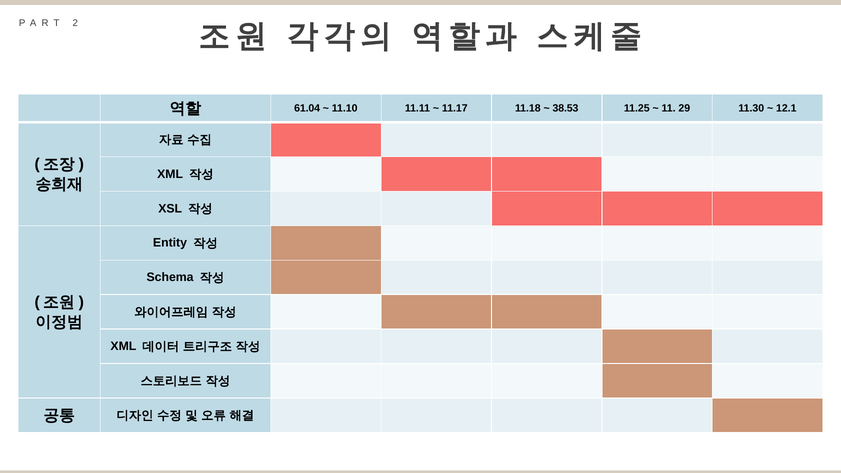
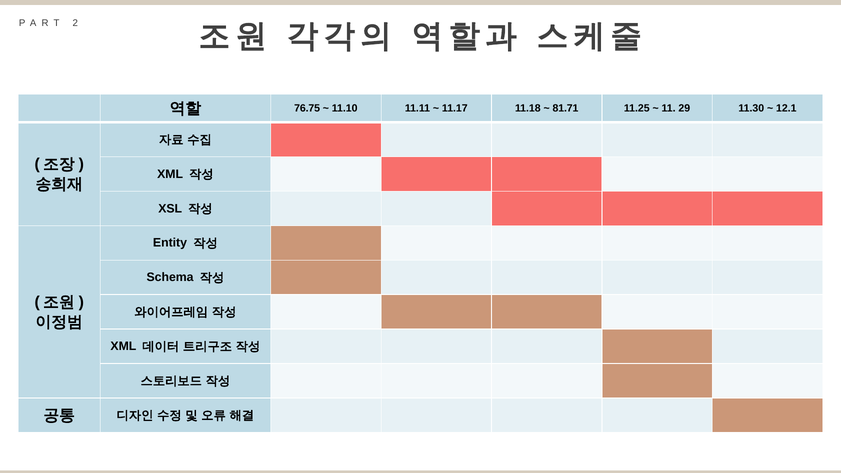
61.04: 61.04 -> 76.75
38.53: 38.53 -> 81.71
